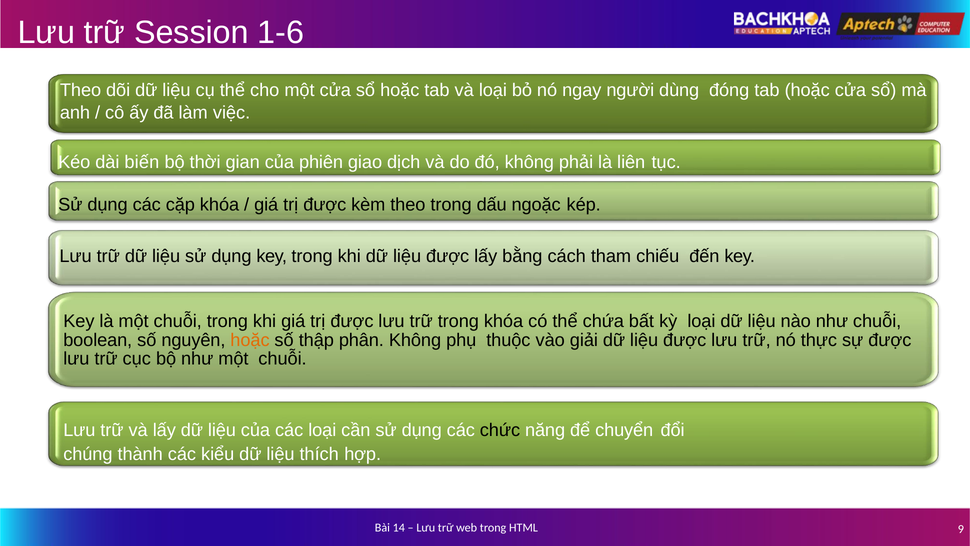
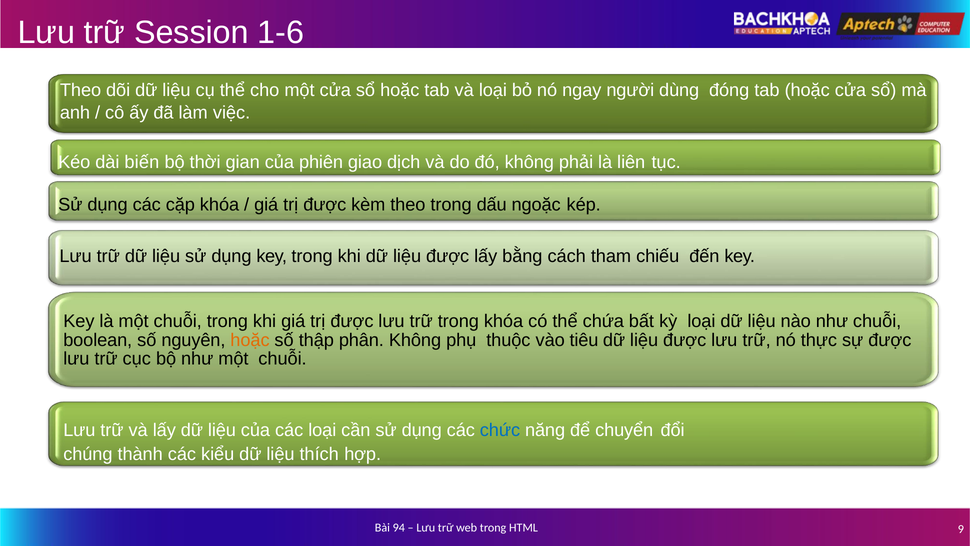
giải: giải -> tiêu
chức colour: black -> blue
14: 14 -> 94
